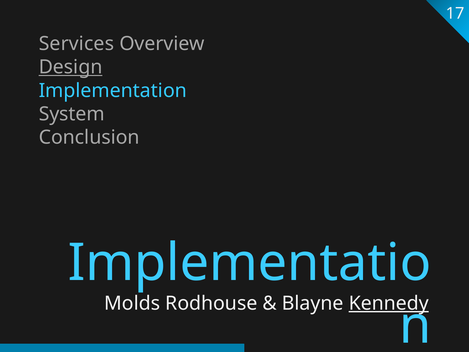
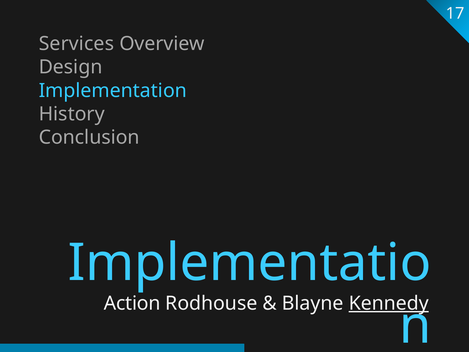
Design underline: present -> none
System: System -> History
Molds: Molds -> Action
